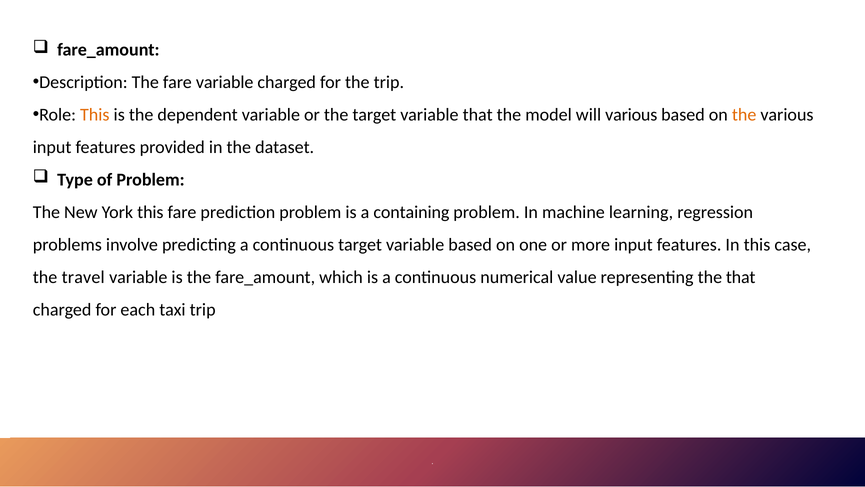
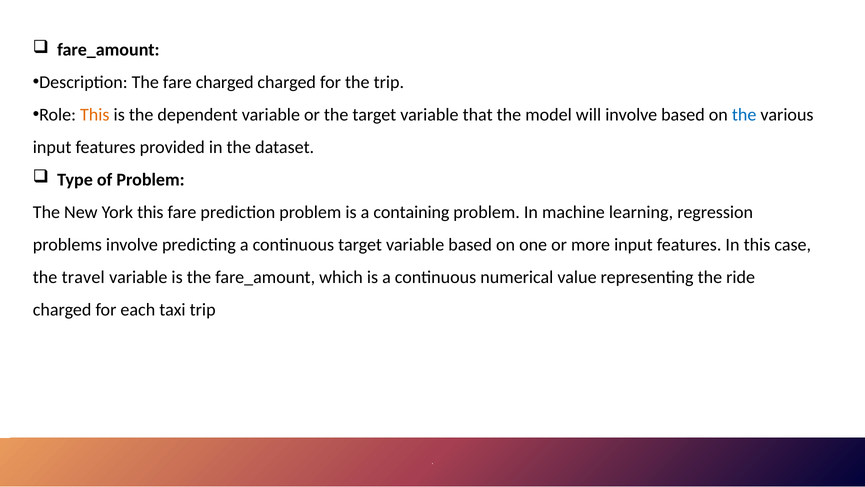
fare variable: variable -> charged
will various: various -> involve
the at (744, 115) colour: orange -> blue
the that: that -> ride
